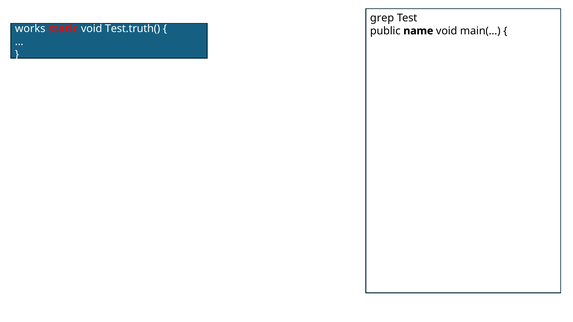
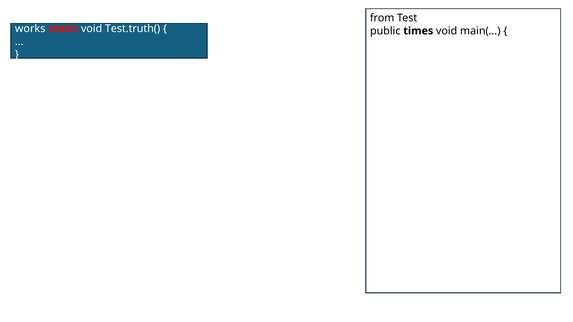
grep: grep -> from
name: name -> times
